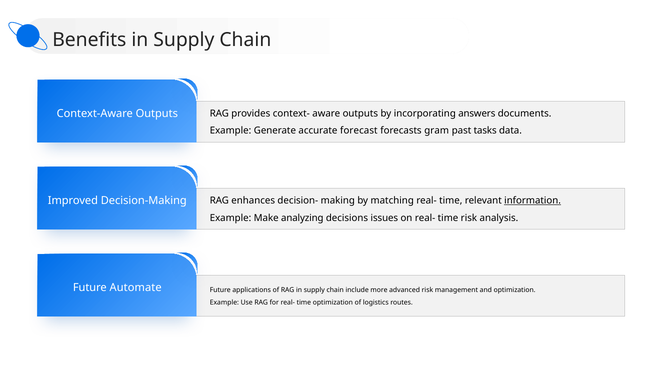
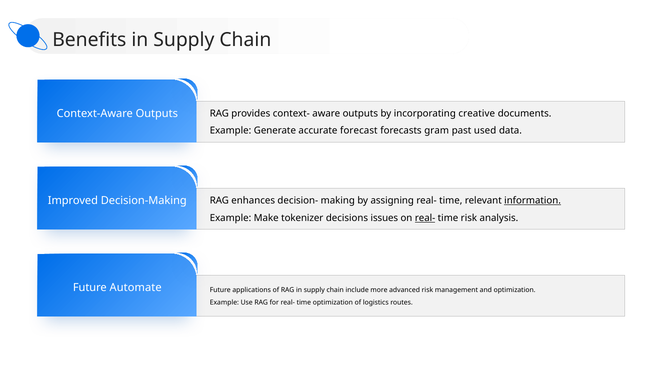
answers: answers -> creative
tasks: tasks -> used
matching: matching -> assigning
analyzing: analyzing -> tokenizer
real- at (425, 218) underline: none -> present
